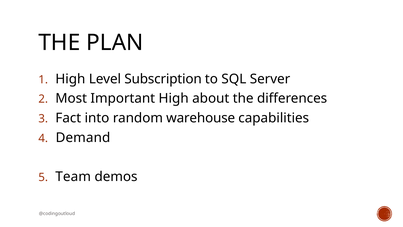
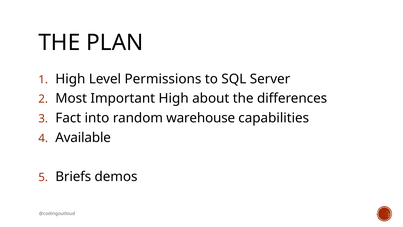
Subscription: Subscription -> Permissions
Demand: Demand -> Available
Team: Team -> Briefs
